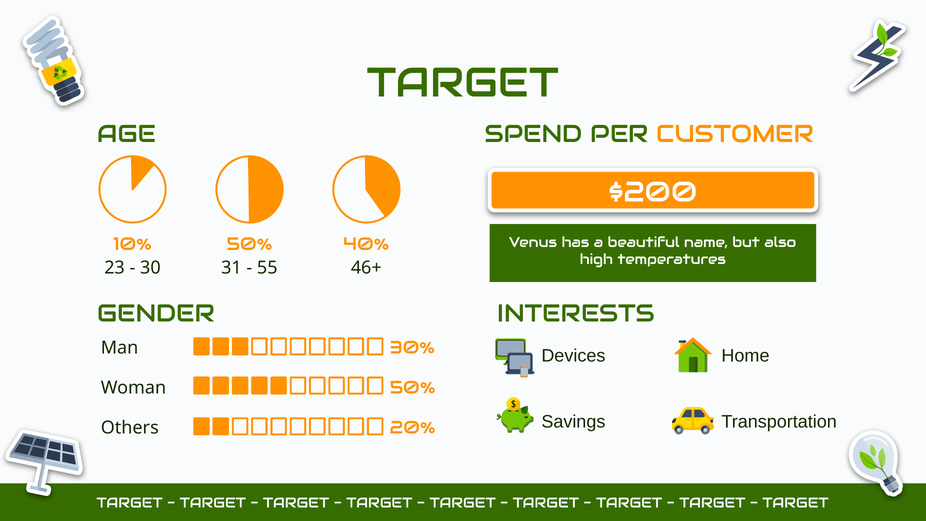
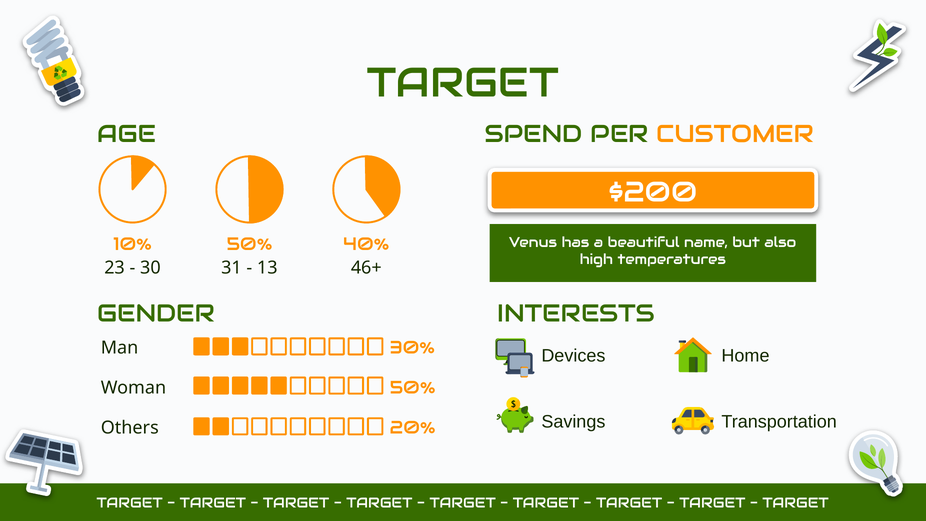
55: 55 -> 13
